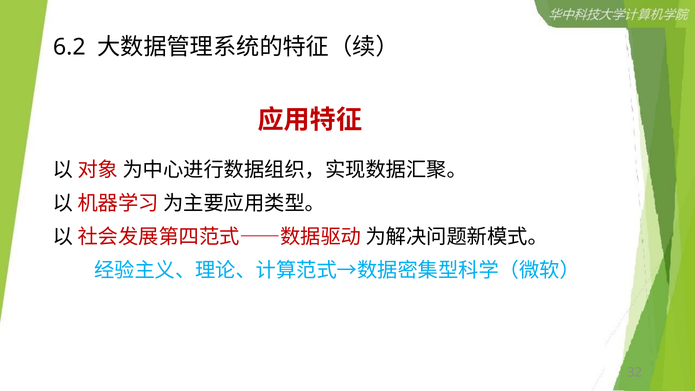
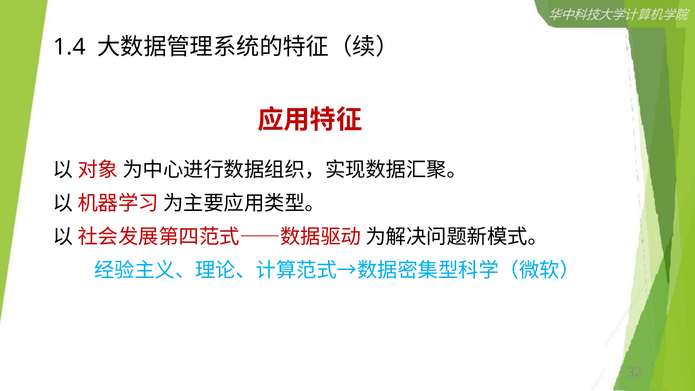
6.2: 6.2 -> 1.4
